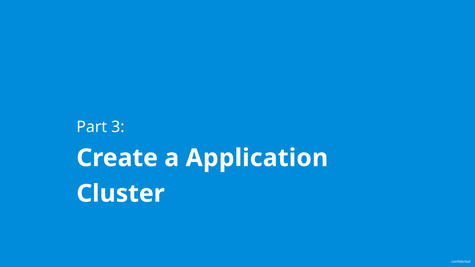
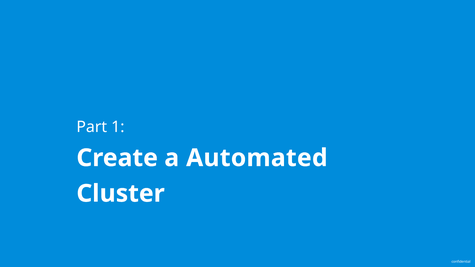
3: 3 -> 1
Application: Application -> Automated
